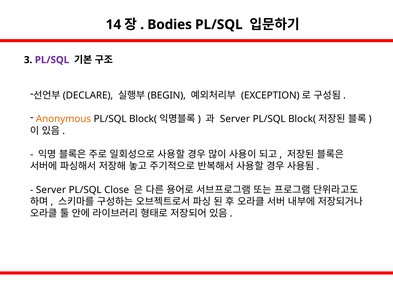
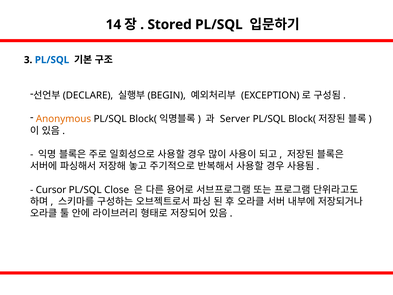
Bodies: Bodies -> Stored
PL/SQL at (52, 60) colour: purple -> blue
Server at (51, 190): Server -> Cursor
